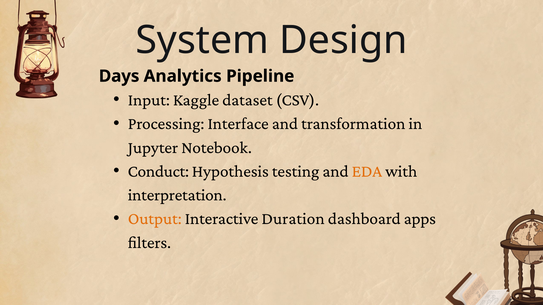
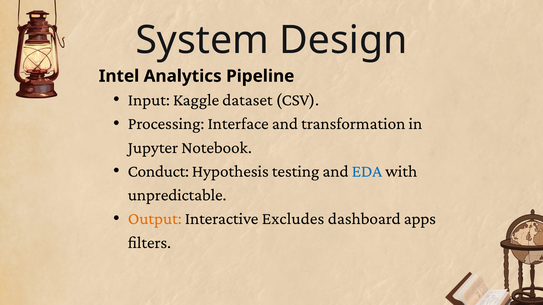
Days: Days -> Intel
EDA colour: orange -> blue
interpretation: interpretation -> unpredictable
Duration: Duration -> Excludes
